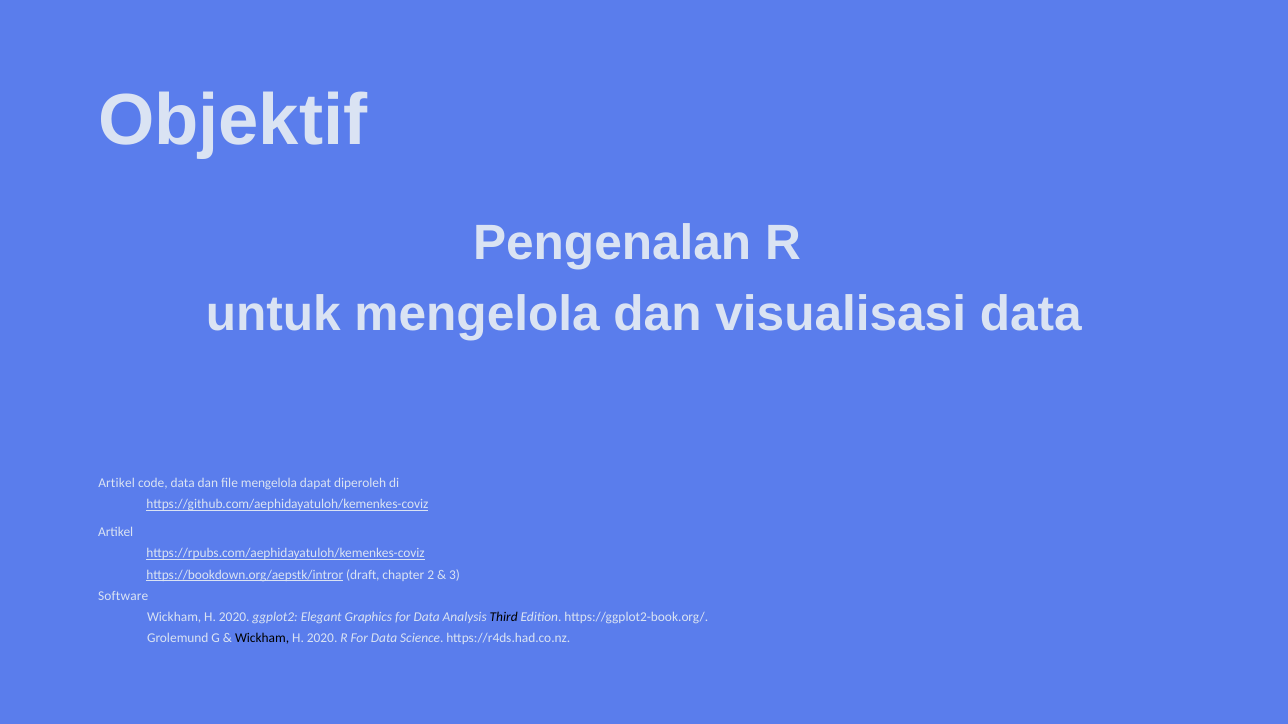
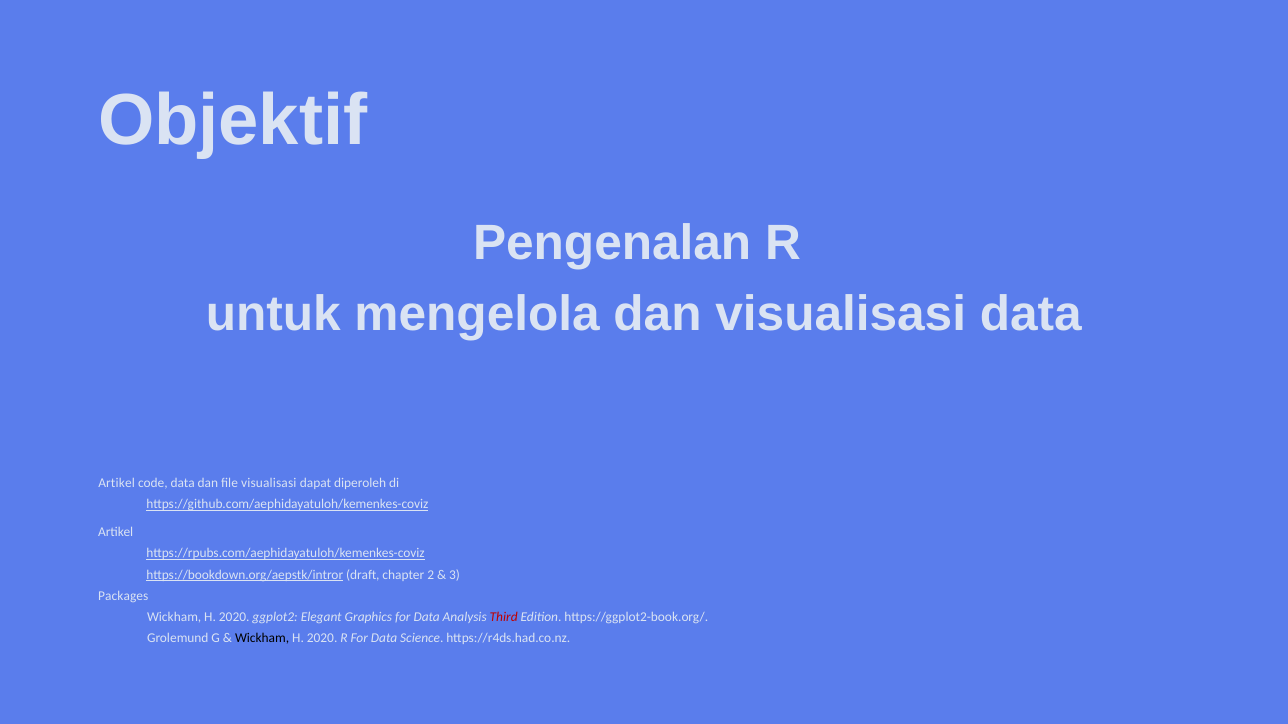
file mengelola: mengelola -> visualisasi
Software: Software -> Packages
Third colour: black -> red
